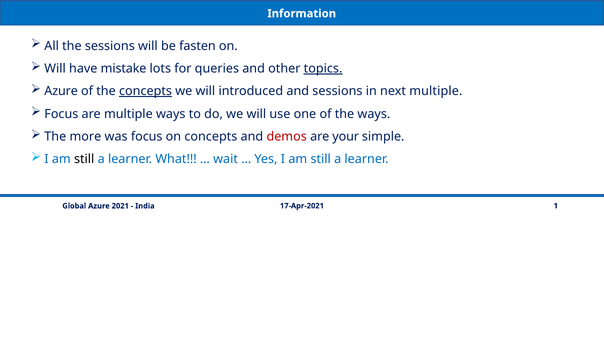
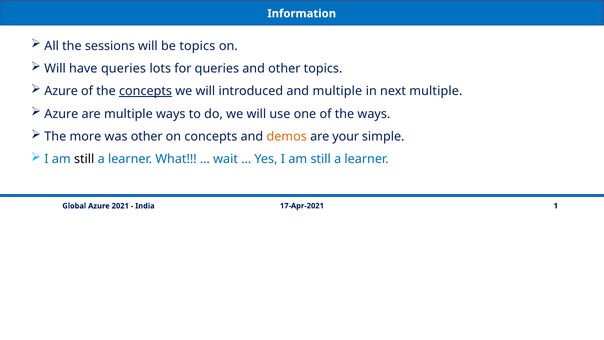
be fasten: fasten -> topics
have mistake: mistake -> queries
topics at (323, 68) underline: present -> none
and sessions: sessions -> multiple
Focus at (61, 114): Focus -> Azure
was focus: focus -> other
demos colour: red -> orange
